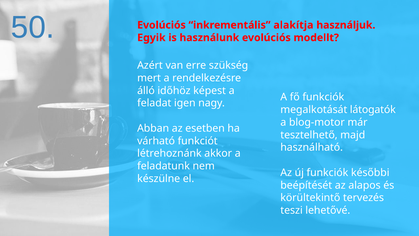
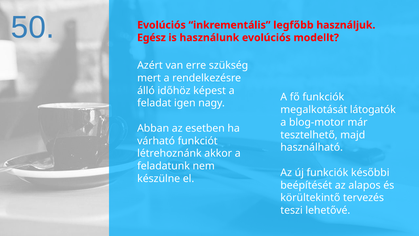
alakítja: alakítja -> legfőbb
Egyik: Egyik -> Egész
